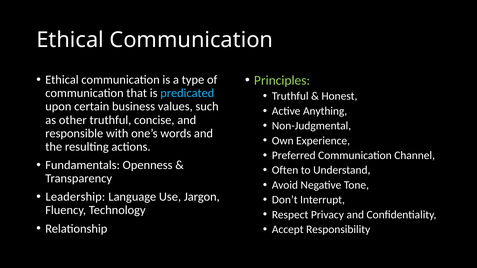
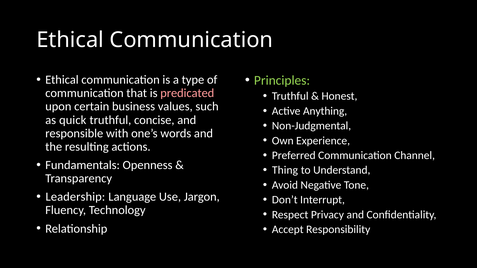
predicated colour: light blue -> pink
other: other -> quick
Often: Often -> Thing
